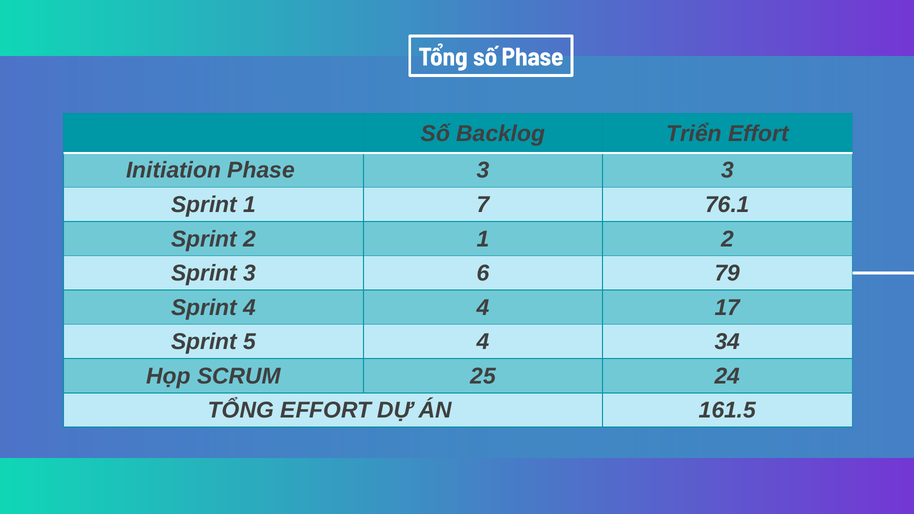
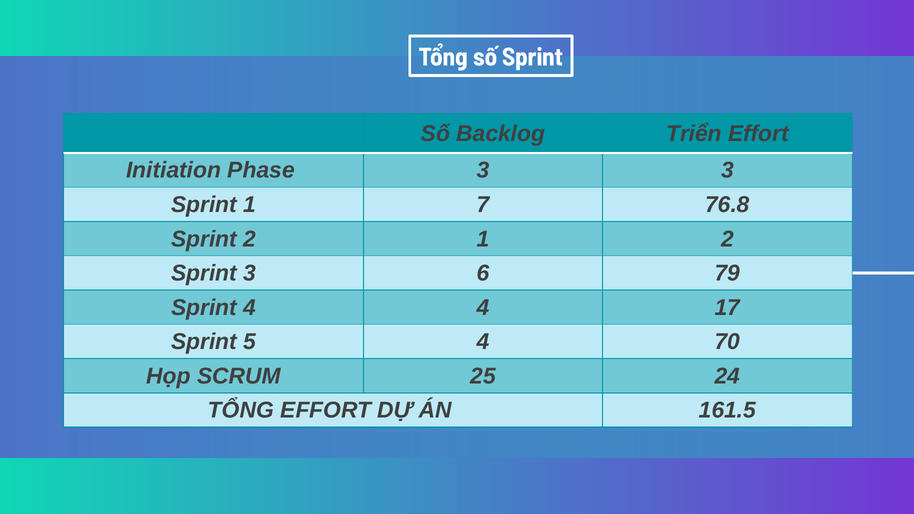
số Phase: Phase -> Sprint
76.1: 76.1 -> 76.8
34: 34 -> 70
